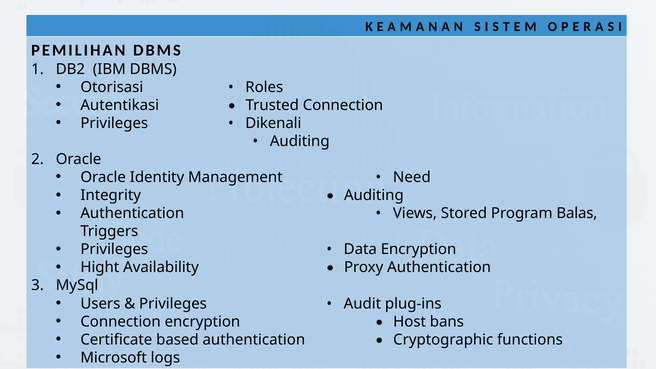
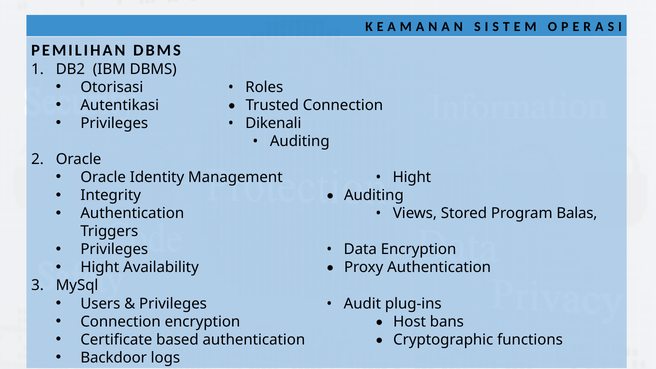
Need at (412, 177): Need -> Hight
Microsoft: Microsoft -> Backdoor
